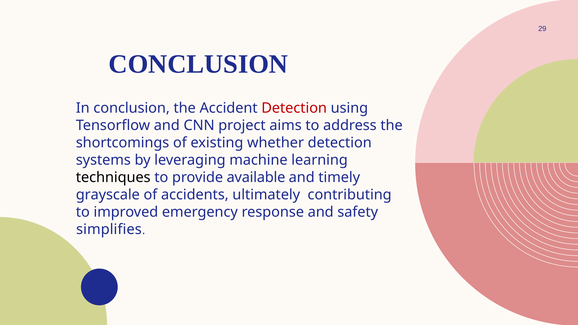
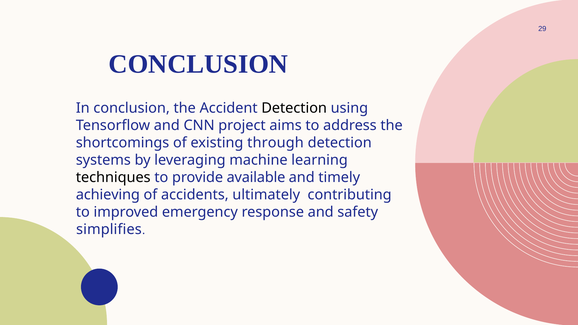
Detection at (294, 108) colour: red -> black
whether: whether -> through
grayscale: grayscale -> achieving
